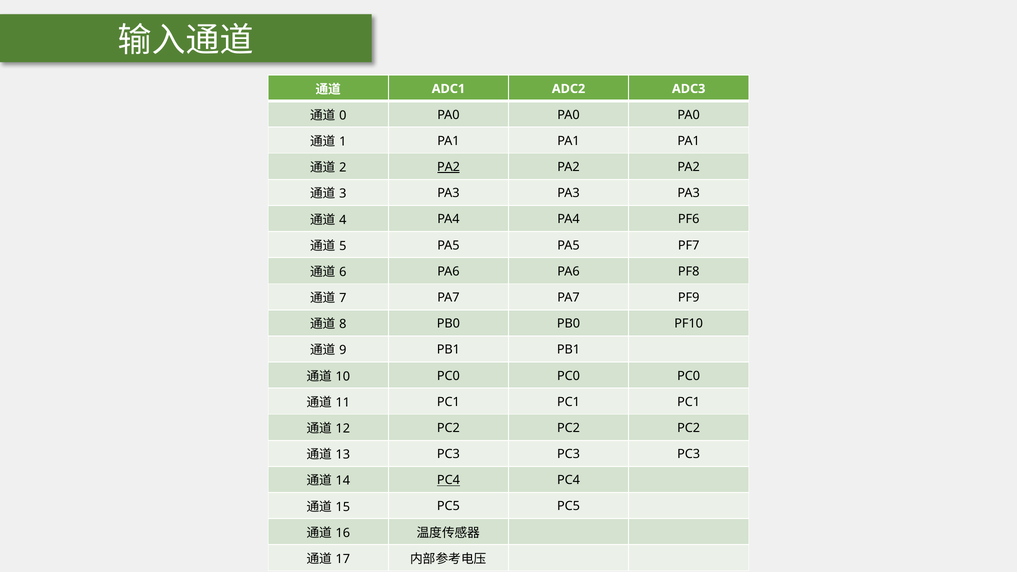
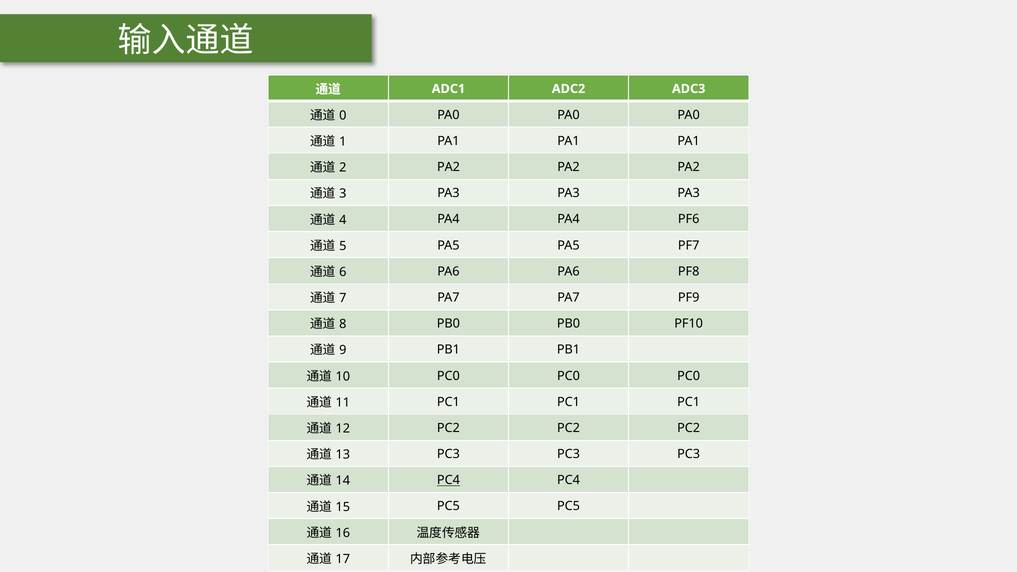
PA2 at (449, 167) underline: present -> none
